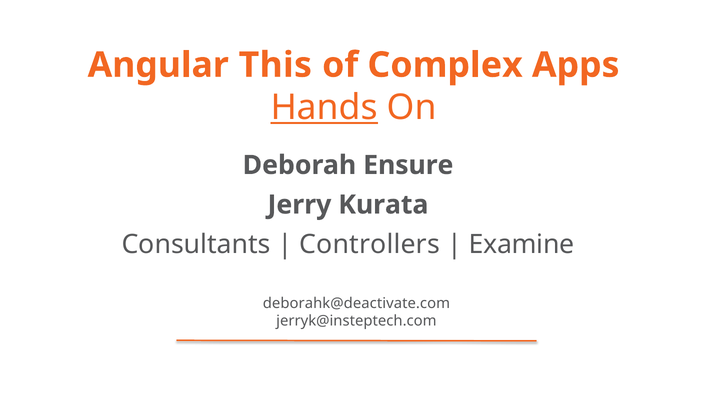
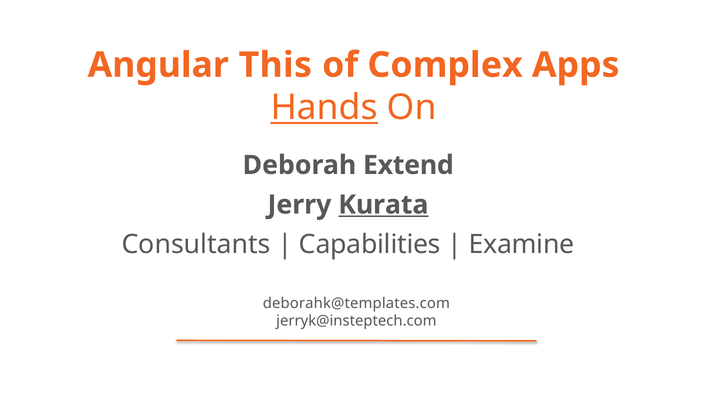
Ensure: Ensure -> Extend
Kurata underline: none -> present
Controllers: Controllers -> Capabilities
deborahk@deactivate.com: deborahk@deactivate.com -> deborahk@templates.com
